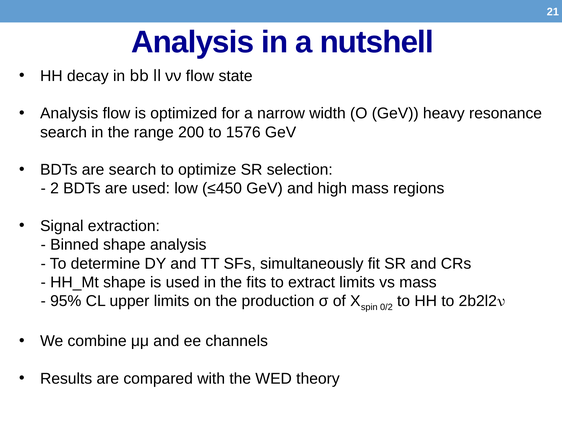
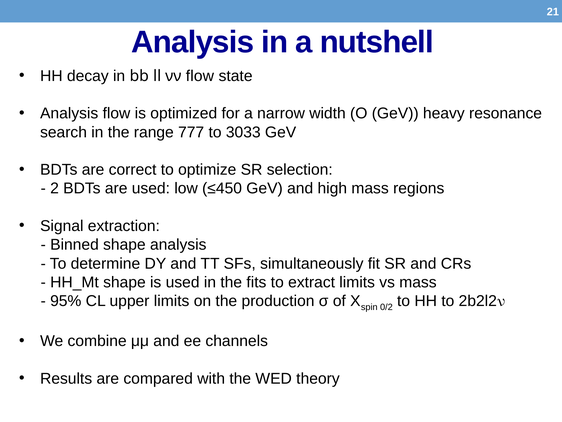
200: 200 -> 777
1576: 1576 -> 3033
are search: search -> correct
